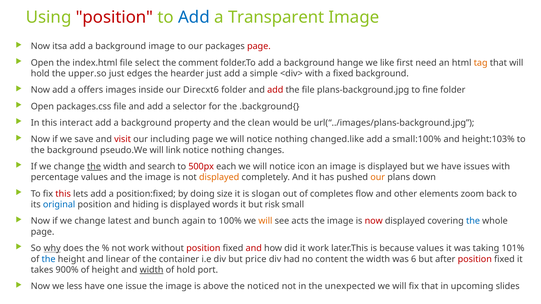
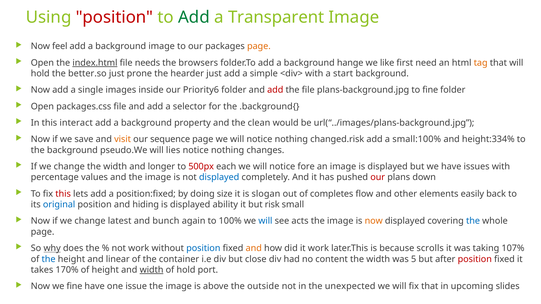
Add at (194, 17) colour: blue -> green
itsa: itsa -> feel
page at (259, 46) colour: red -> orange
index.html underline: none -> present
select: select -> needs
comment: comment -> browsers
upper.so: upper.so -> better.so
edges: edges -> prone
a fixed: fixed -> start
offers: offers -> single
Direcxt6: Direcxt6 -> Priority6
visit colour: red -> orange
including: including -> sequence
changed.like: changed.like -> changed.risk
height:103%: height:103% -> height:334%
link: link -> lies
the at (94, 167) underline: present -> none
search: search -> longer
icon: icon -> fore
displayed at (219, 178) colour: orange -> blue
our at (378, 178) colour: orange -> red
zoom: zoom -> easily
words: words -> ability
will at (265, 221) colour: orange -> blue
now at (374, 221) colour: red -> orange
position at (203, 248) colour: red -> blue
and at (254, 248) colour: red -> orange
because values: values -> scrolls
101%: 101% -> 107%
price: price -> close
6: 6 -> 5
900%: 900% -> 170%
we less: less -> fine
noticed: noticed -> outside
